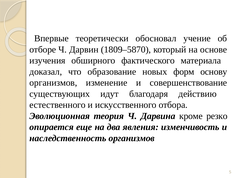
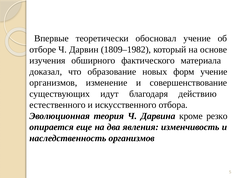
1809–5870: 1809–5870 -> 1809–1982
форм основу: основу -> учение
